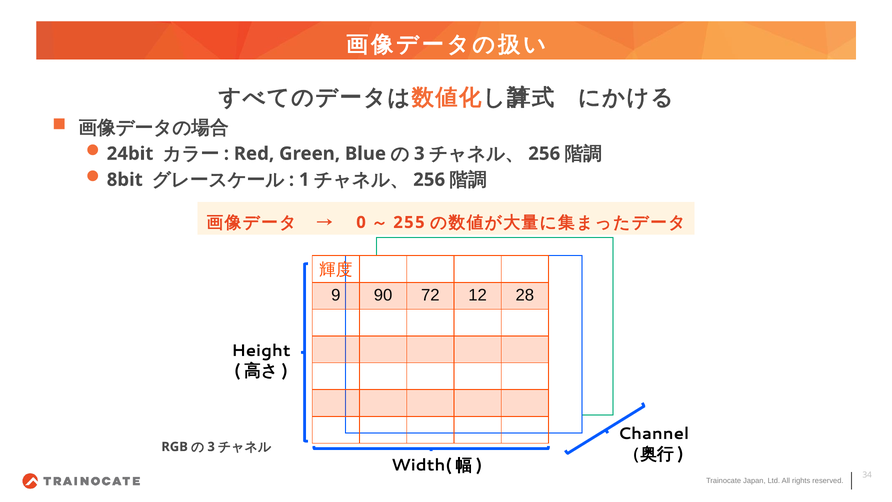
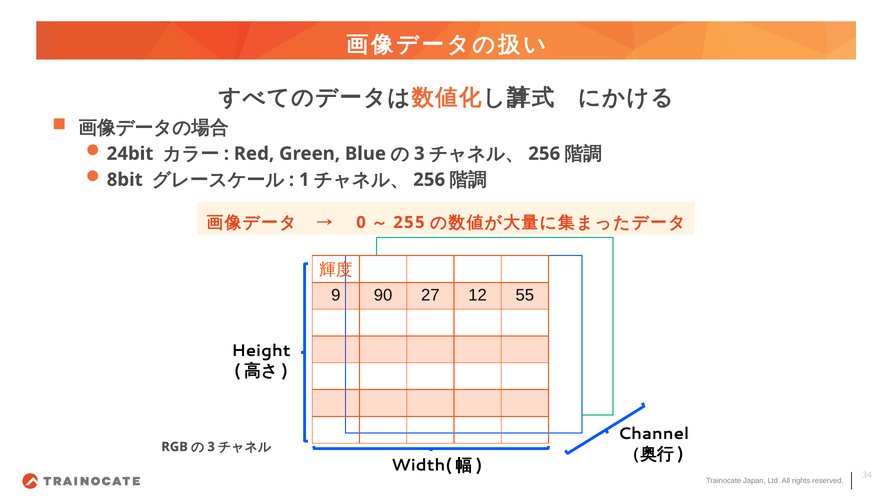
72: 72 -> 27
28: 28 -> 55
